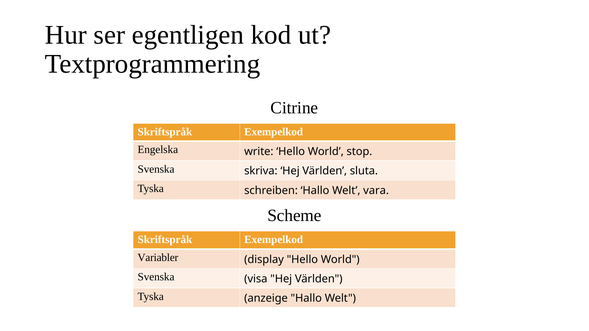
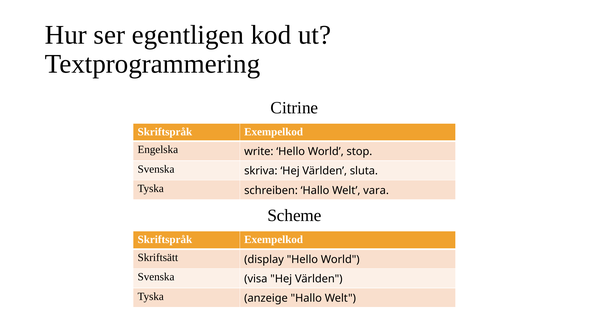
Variabler: Variabler -> Skriftsätt
